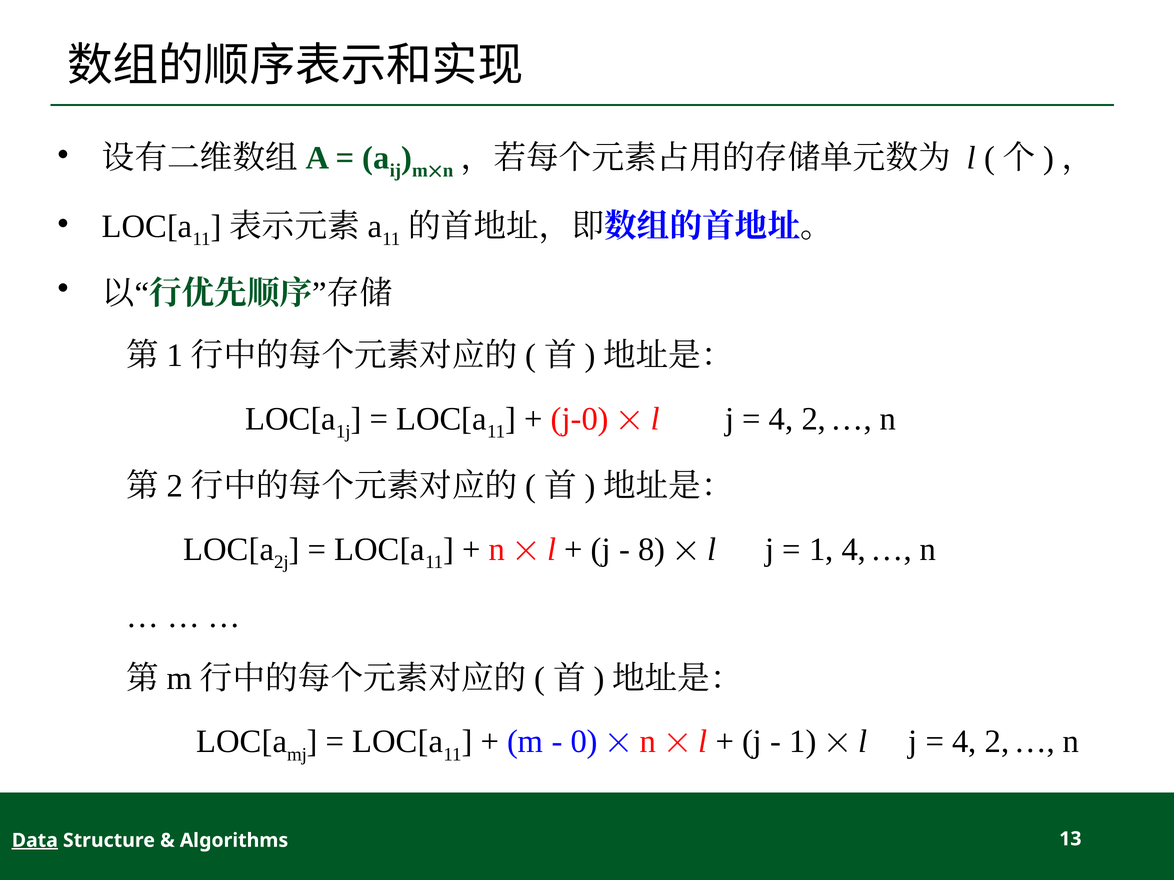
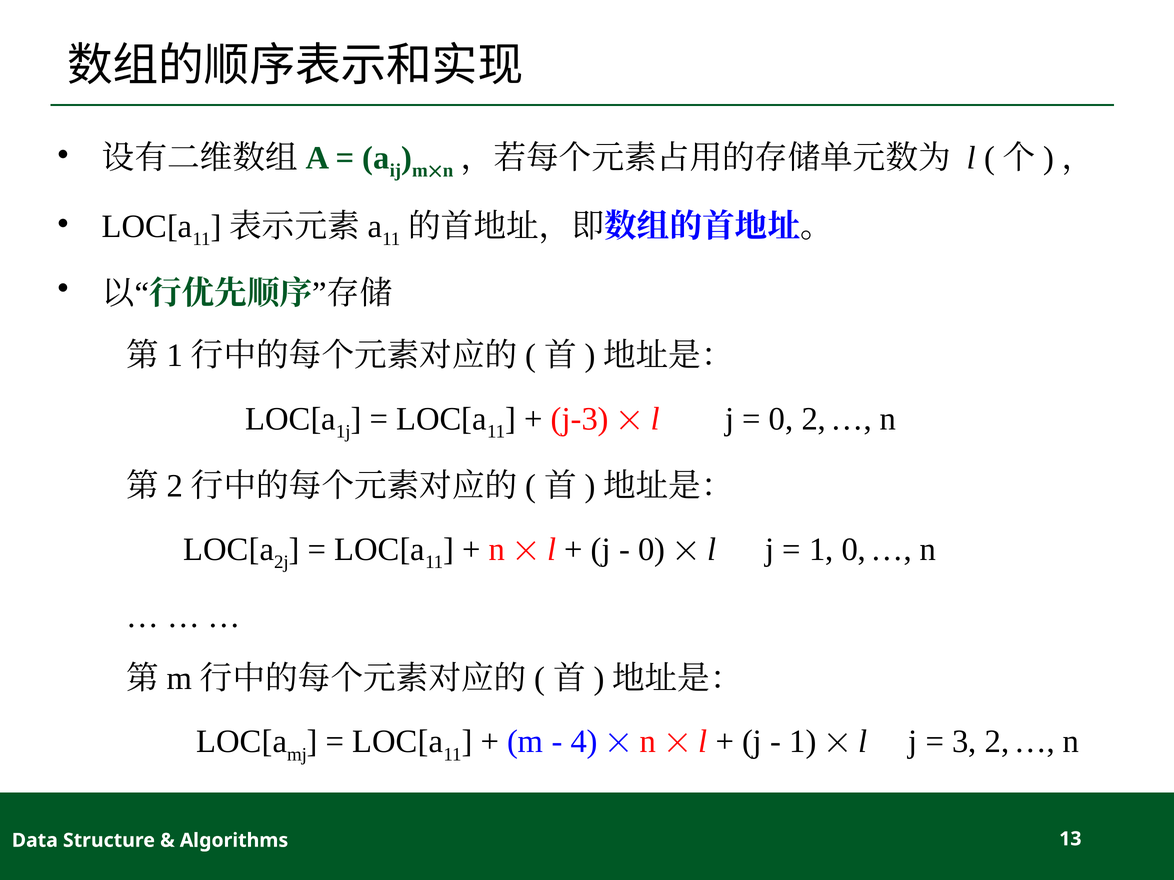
j-0: j-0 -> j-3
4 at (781, 419): 4 -> 0
8 at (652, 550): 8 -> 0
1 4: 4 -> 0
0: 0 -> 4
4 at (964, 742): 4 -> 3
Data underline: present -> none
